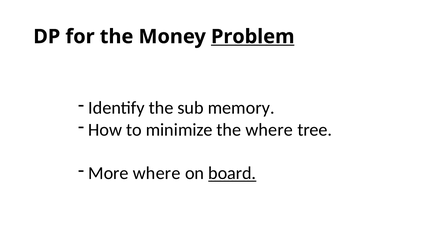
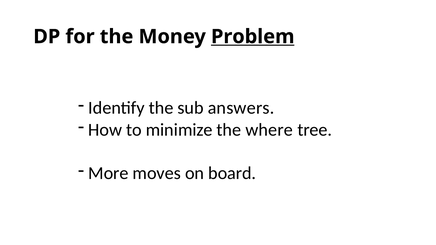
memory: memory -> answers
More where: where -> moves
board underline: present -> none
